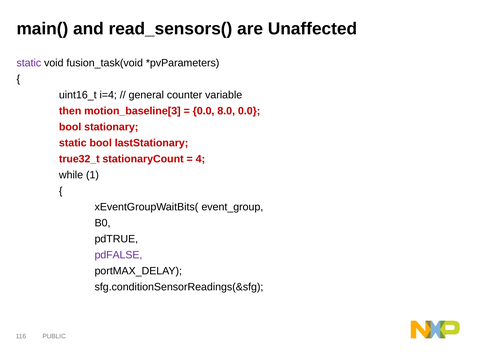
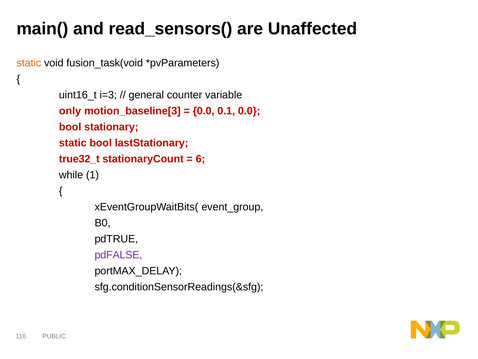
static at (29, 63) colour: purple -> orange
i=4: i=4 -> i=3
then: then -> only
8.0: 8.0 -> 0.1
4: 4 -> 6
